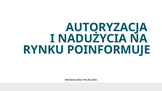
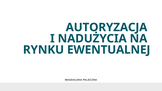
POINFORMUJE: POINFORMUJE -> EWENTUALNEJ
